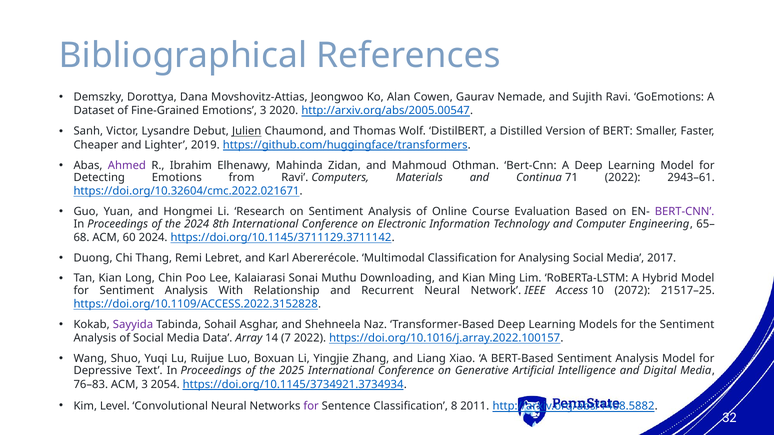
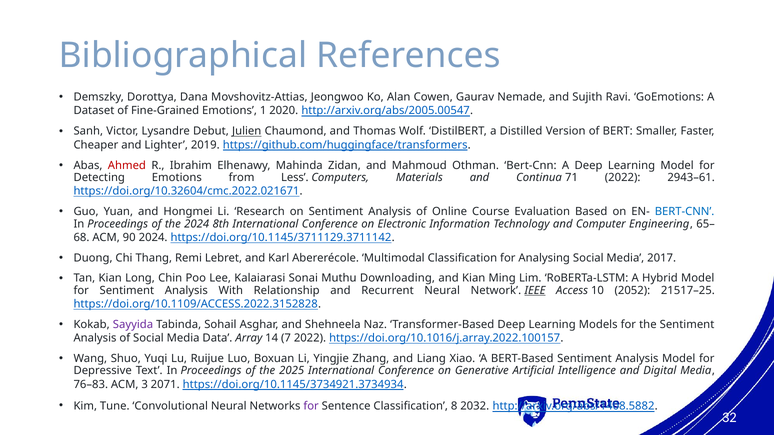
Emotions 3: 3 -> 1
Ahmed colour: purple -> red
from Ravi: Ravi -> Less
BERT-CNN at (685, 212) colour: purple -> blue
60: 60 -> 90
IEEE underline: none -> present
2072: 2072 -> 2052
2054: 2054 -> 2071
Level: Level -> Tune
2011: 2011 -> 2032
